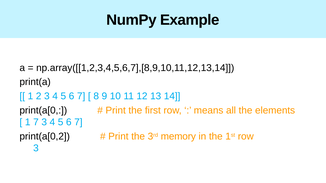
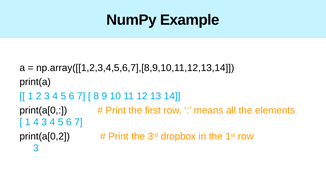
1 7: 7 -> 4
memory: memory -> dropbox
